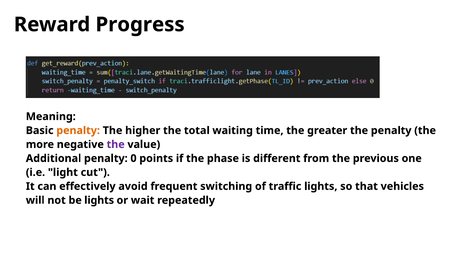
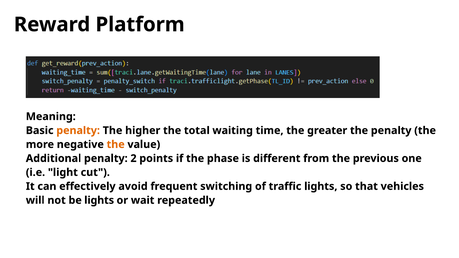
Progress: Progress -> Platform
the at (116, 145) colour: purple -> orange
0: 0 -> 2
